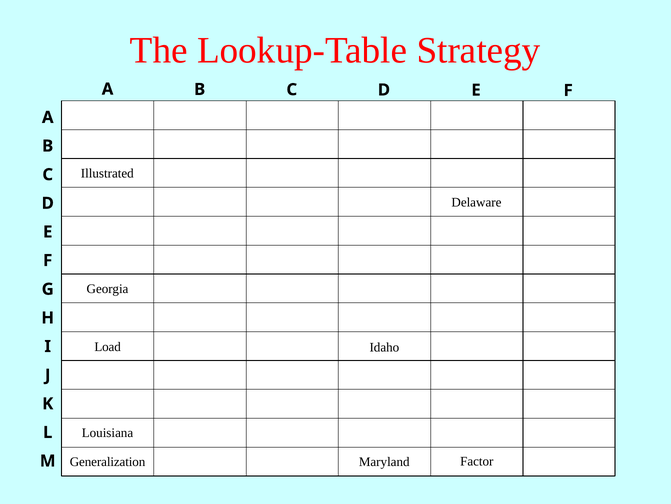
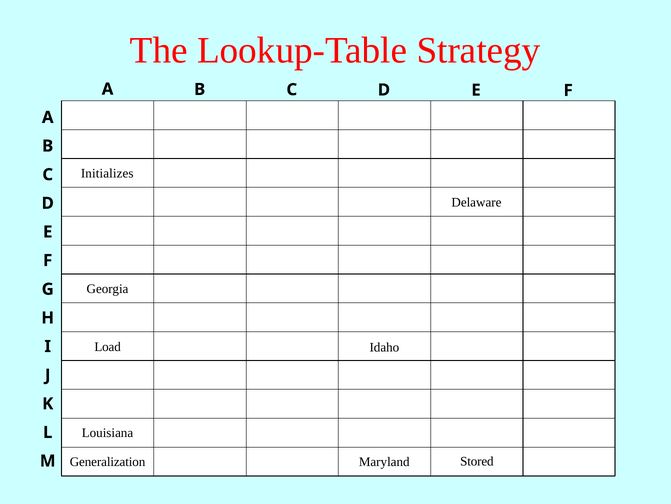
Illustrated: Illustrated -> Initializes
Factor: Factor -> Stored
